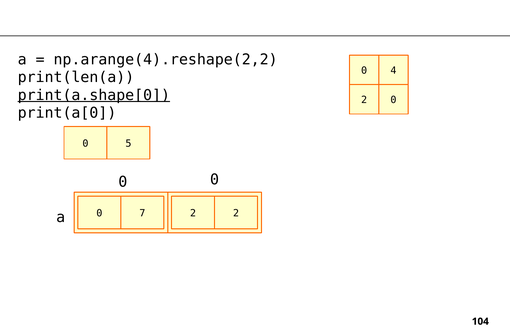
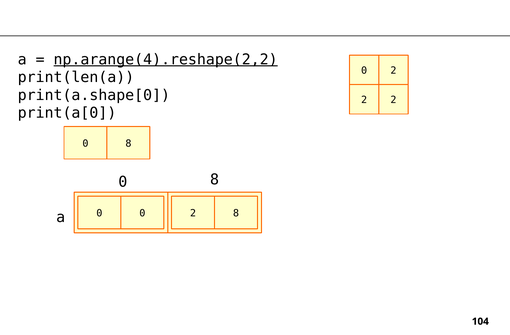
np.arange(4).reshape(2,2 underline: none -> present
4 at (393, 71): 4 -> 2
print(a.shape[0 underline: present -> none
0 at (393, 100): 0 -> 2
5 at (128, 143): 5 -> 8
0 at (215, 180): 0 -> 8
0 7: 7 -> 0
2 2: 2 -> 8
